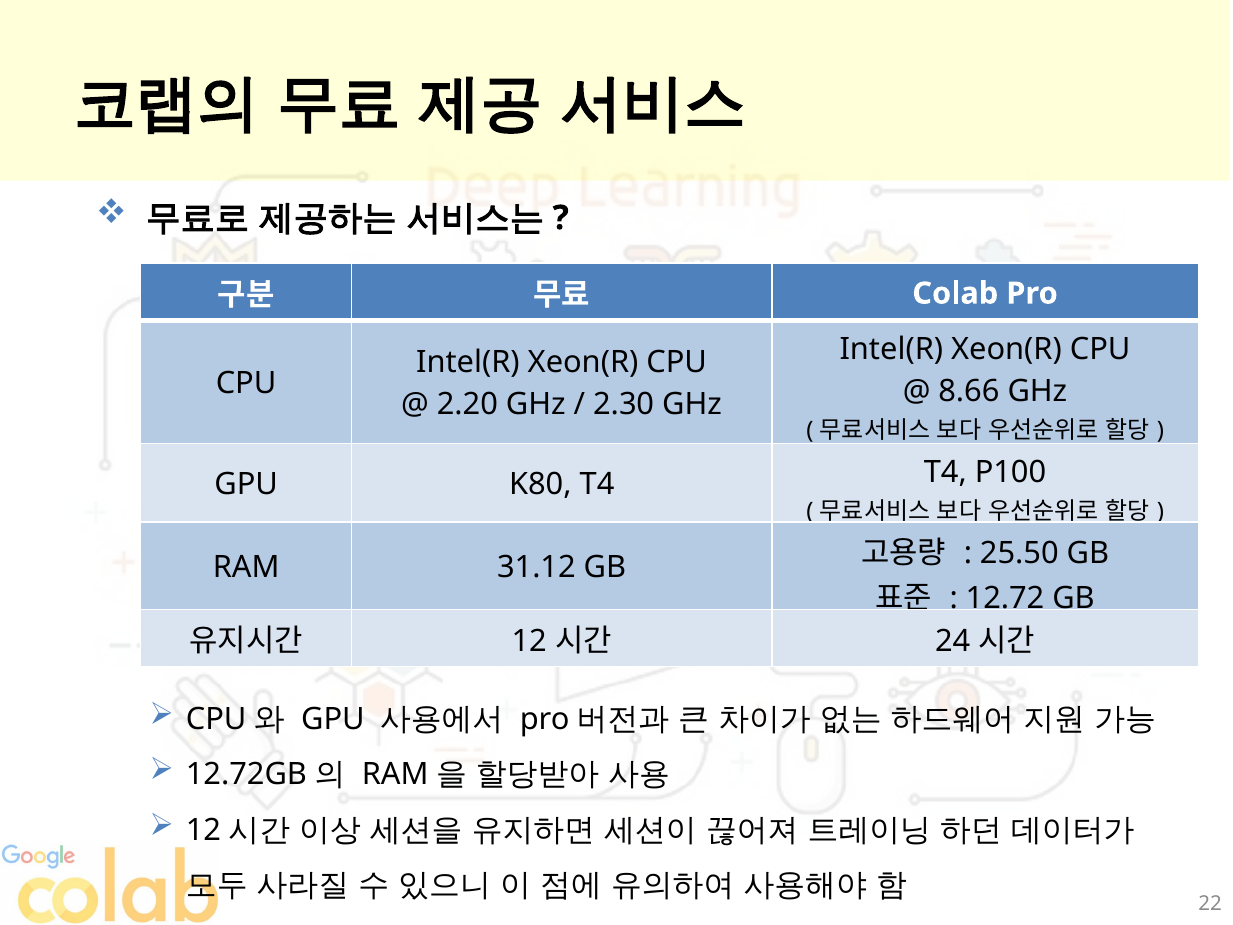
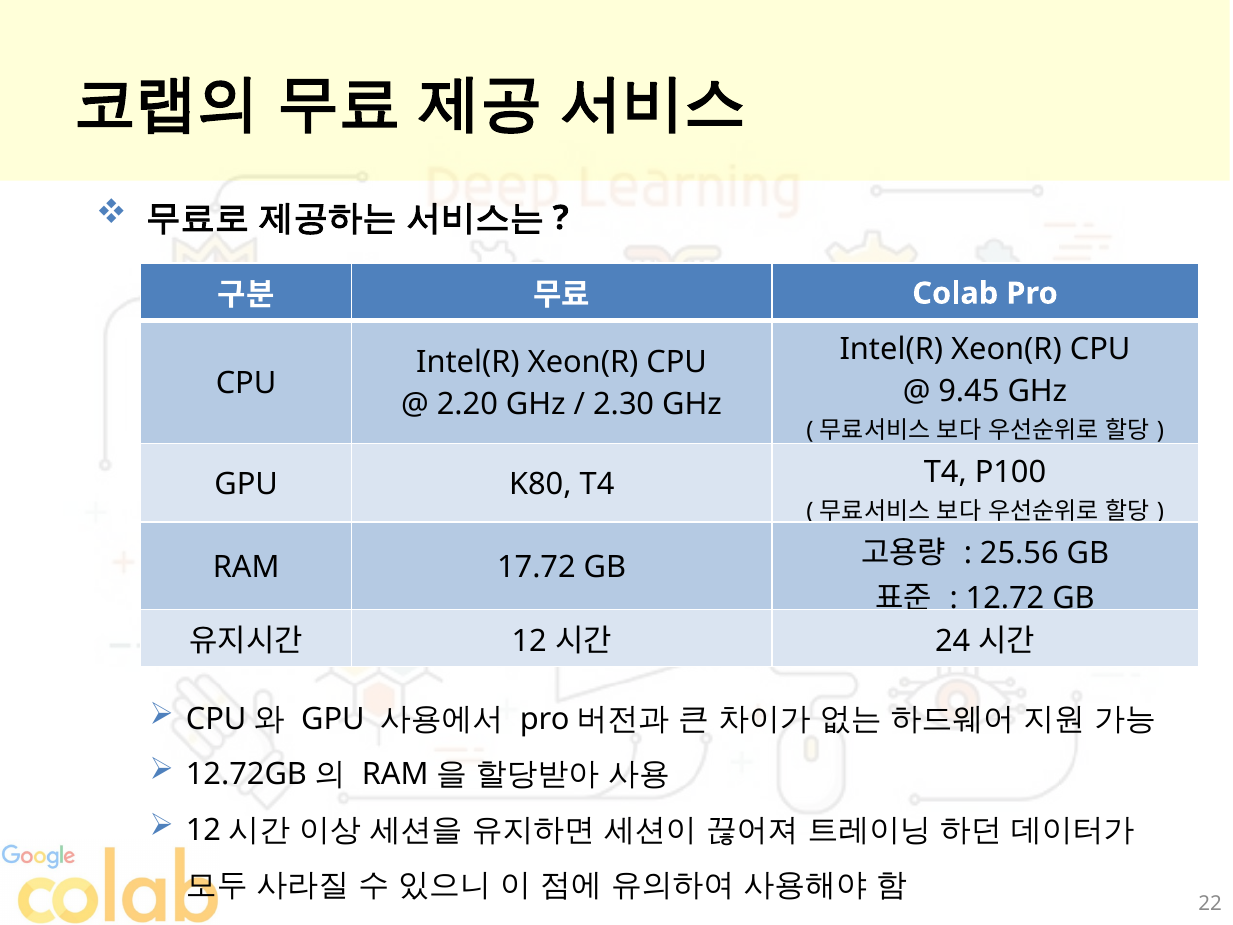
8.66: 8.66 -> 9.45
25.50: 25.50 -> 25.56
31.12: 31.12 -> 17.72
